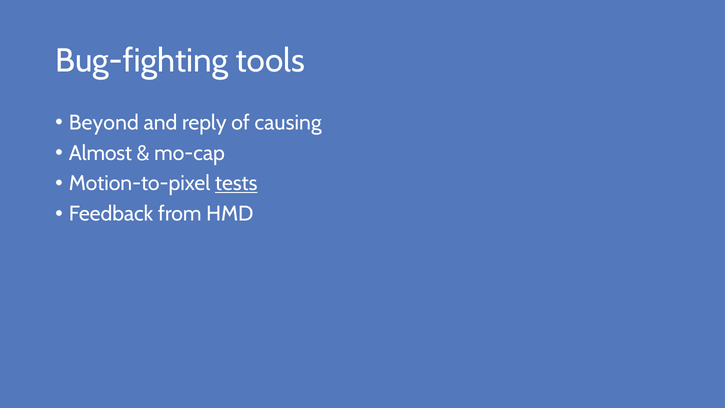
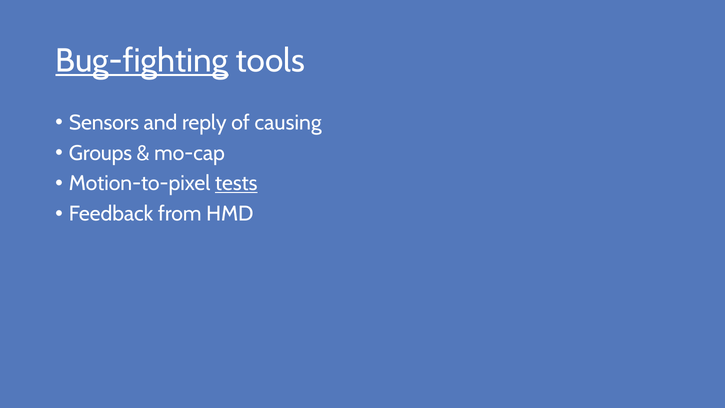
Bug-fighting underline: none -> present
Beyond: Beyond -> Sensors
Almost: Almost -> Groups
